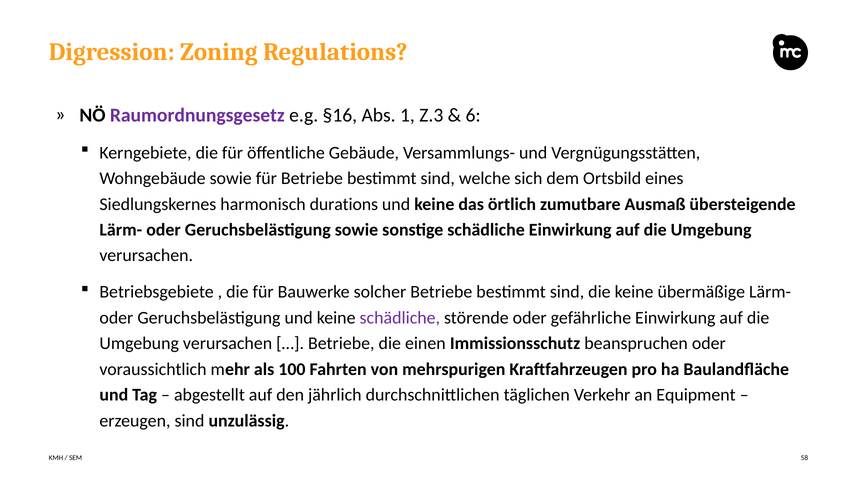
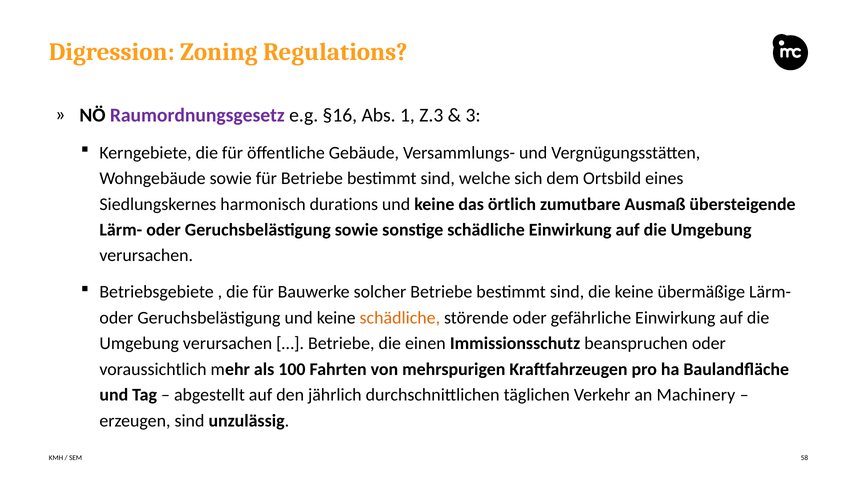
6: 6 -> 3
schädliche at (400, 318) colour: purple -> orange
Equipment: Equipment -> Machinery
